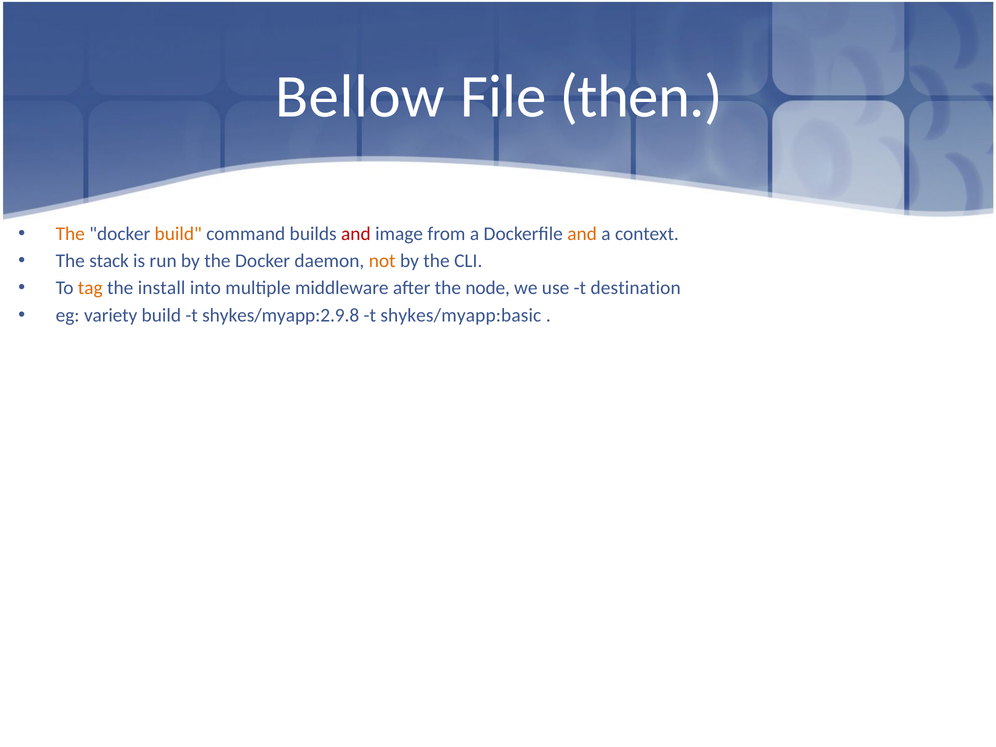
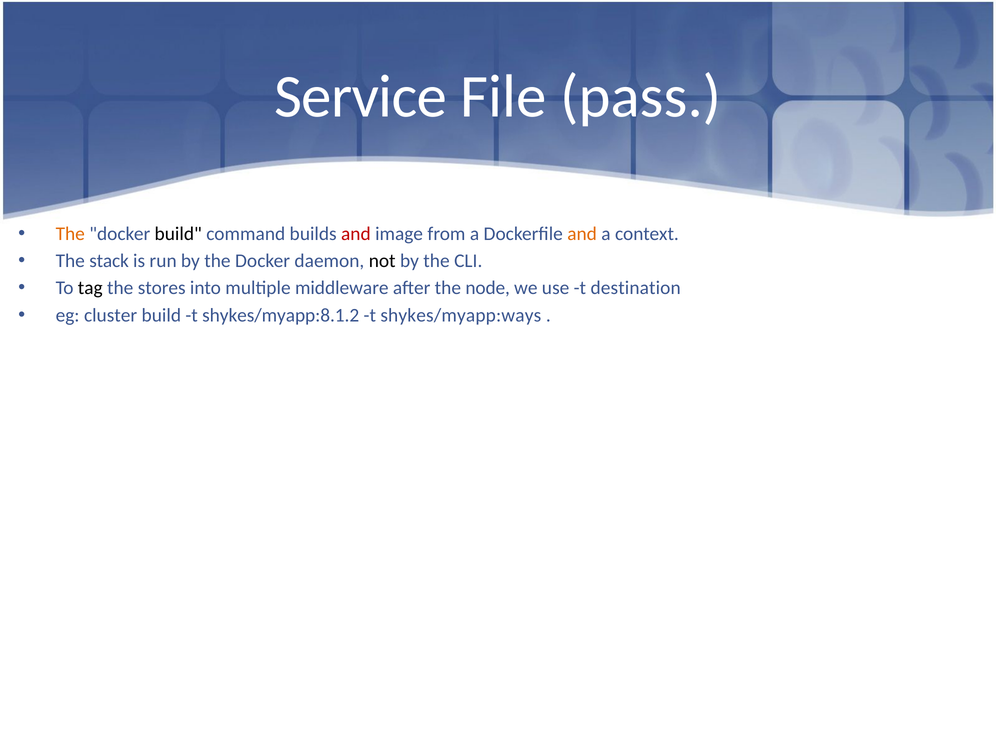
Bellow: Bellow -> Service
then: then -> pass
build at (178, 234) colour: orange -> black
not colour: orange -> black
tag colour: orange -> black
install: install -> stores
variety: variety -> cluster
shykes/myapp:2.9.8: shykes/myapp:2.9.8 -> shykes/myapp:8.1.2
shykes/myapp:basic: shykes/myapp:basic -> shykes/myapp:ways
